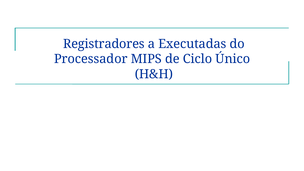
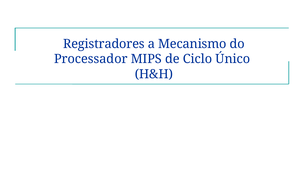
Executadas: Executadas -> Mecanismo
